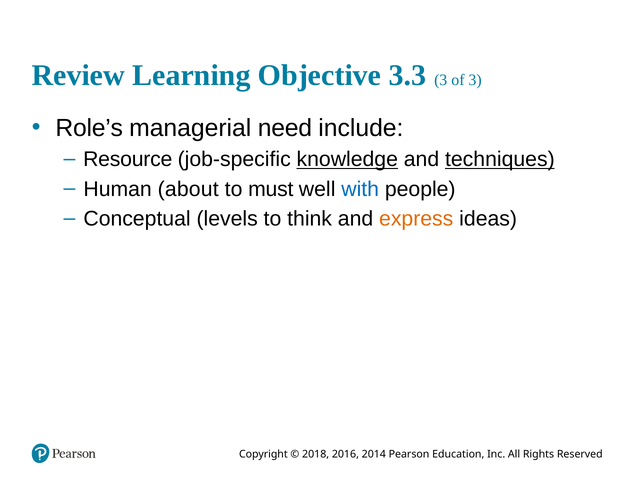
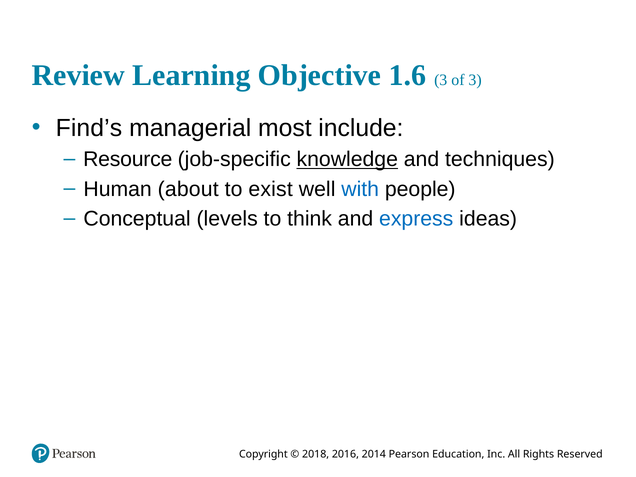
3.3: 3.3 -> 1.6
Role’s: Role’s -> Find’s
need: need -> most
techniques underline: present -> none
must: must -> exist
express colour: orange -> blue
